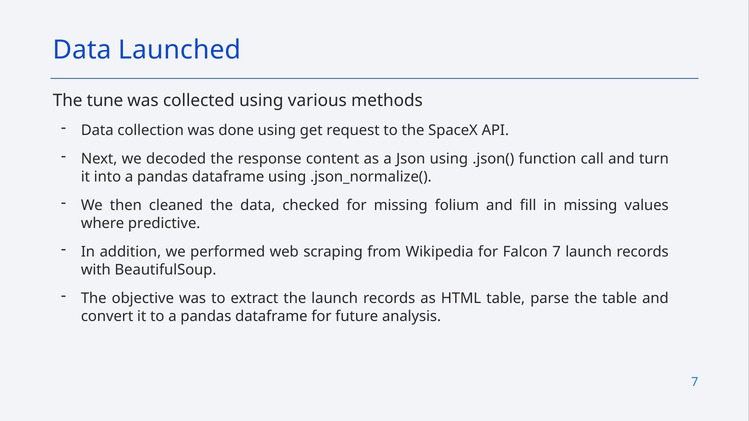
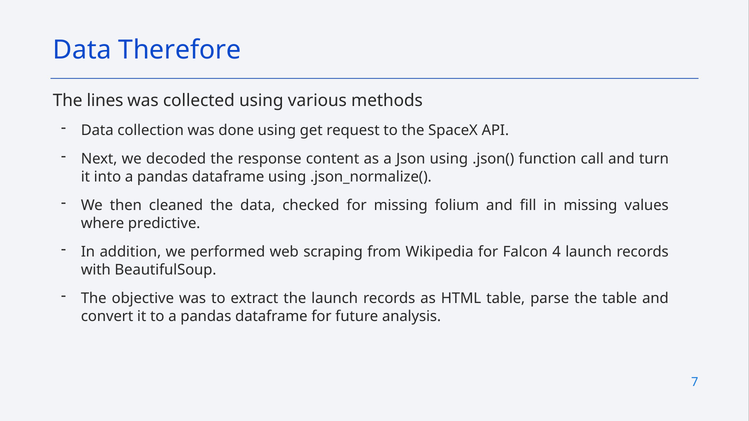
Launched: Launched -> Therefore
tune: tune -> lines
Falcon 7: 7 -> 4
